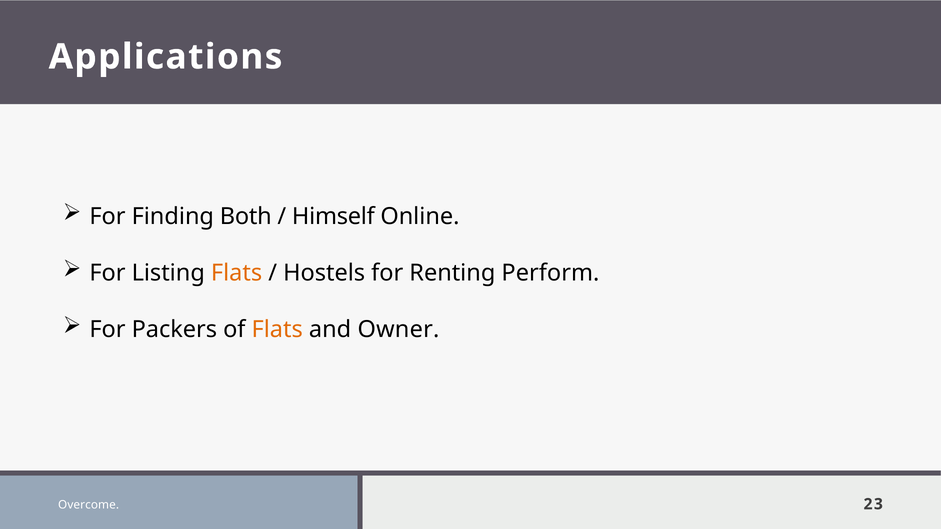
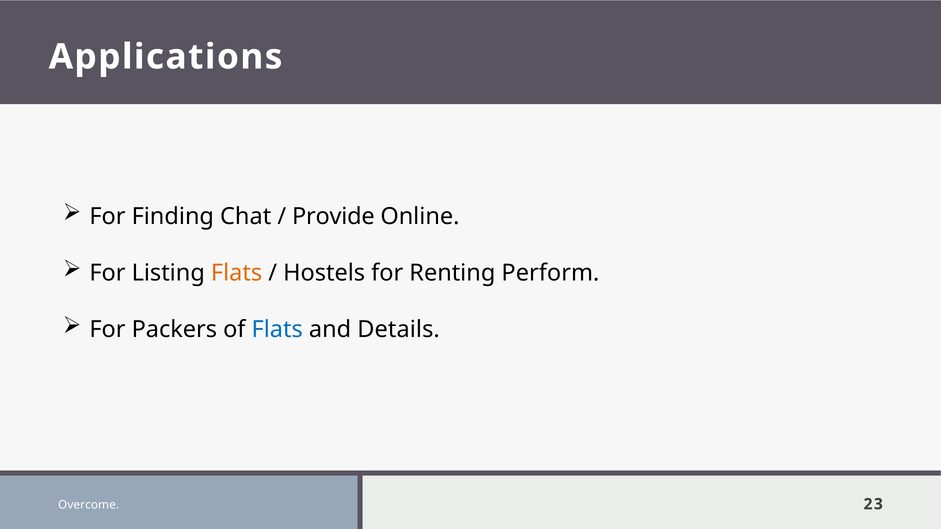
Both: Both -> Chat
Himself: Himself -> Provide
Flats at (277, 329) colour: orange -> blue
Owner: Owner -> Details
